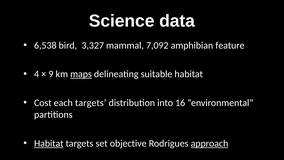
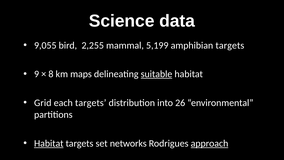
6,538: 6,538 -> 9,055
3,327: 3,327 -> 2,255
7,092: 7,092 -> 5,199
amphibian feature: feature -> targets
4: 4 -> 9
9: 9 -> 8
maps underline: present -> none
suitable underline: none -> present
Cost: Cost -> Grid
16: 16 -> 26
objective: objective -> networks
